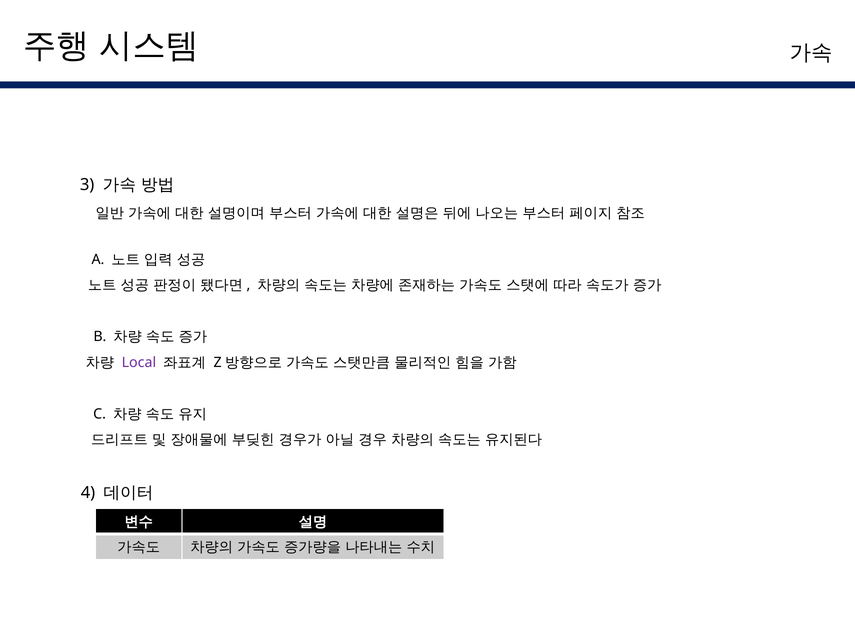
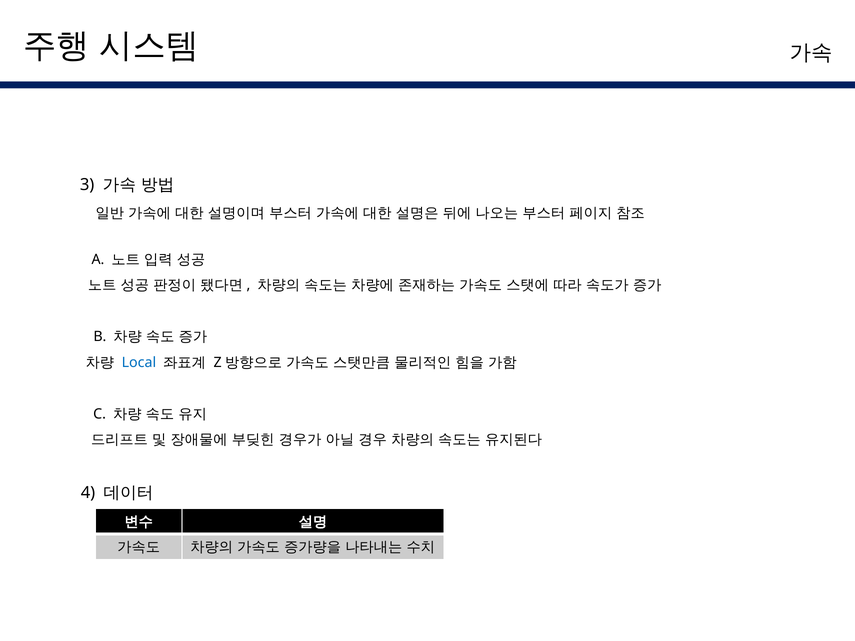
Local colour: purple -> blue
